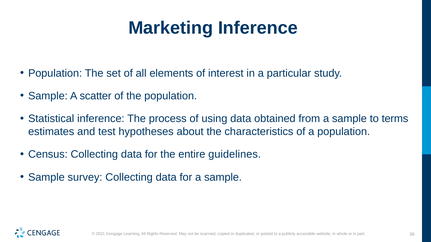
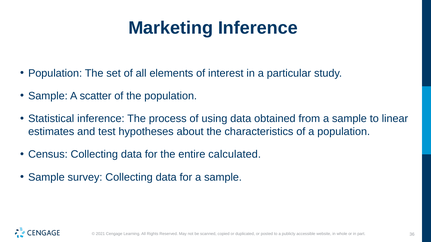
terms: terms -> linear
guidelines: guidelines -> calculated
